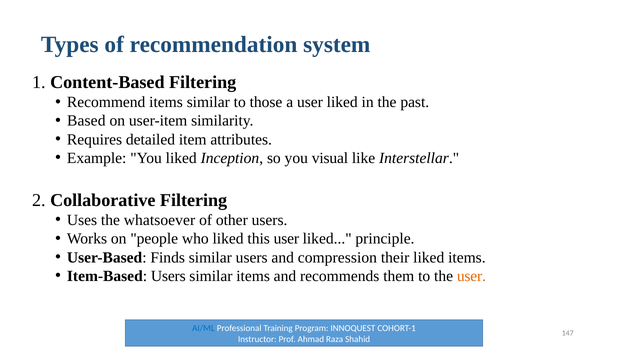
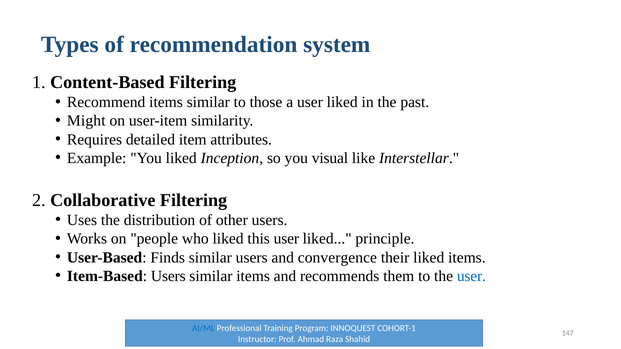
Based: Based -> Might
whatsoever: whatsoever -> distribution
compression: compression -> convergence
user at (471, 276) colour: orange -> blue
